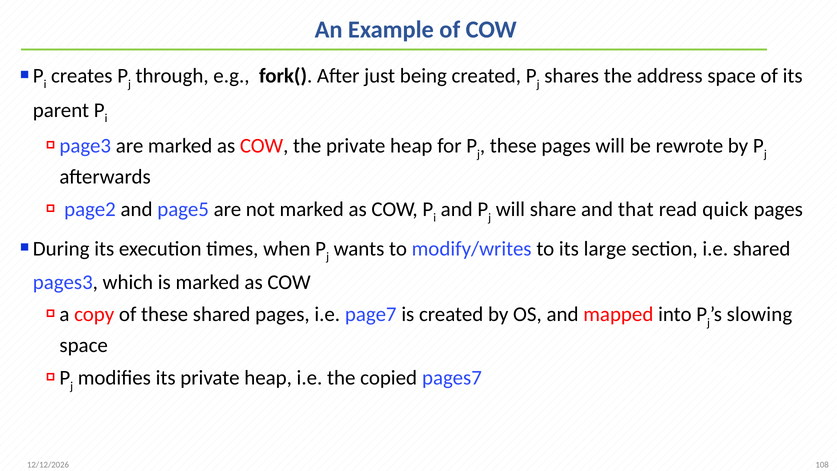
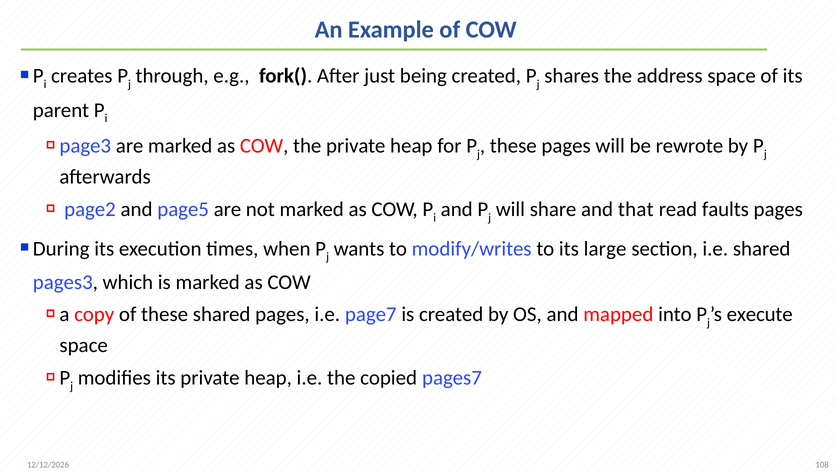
quick: quick -> faults
slowing: slowing -> execute
